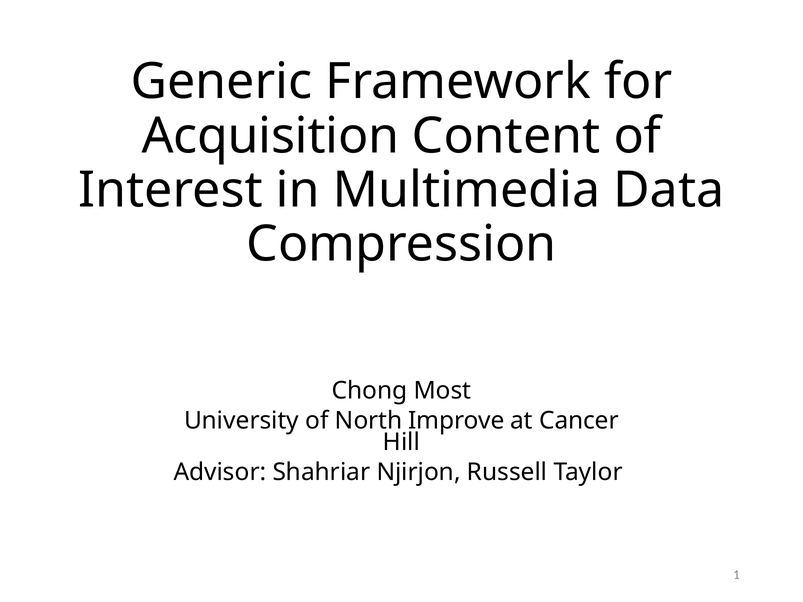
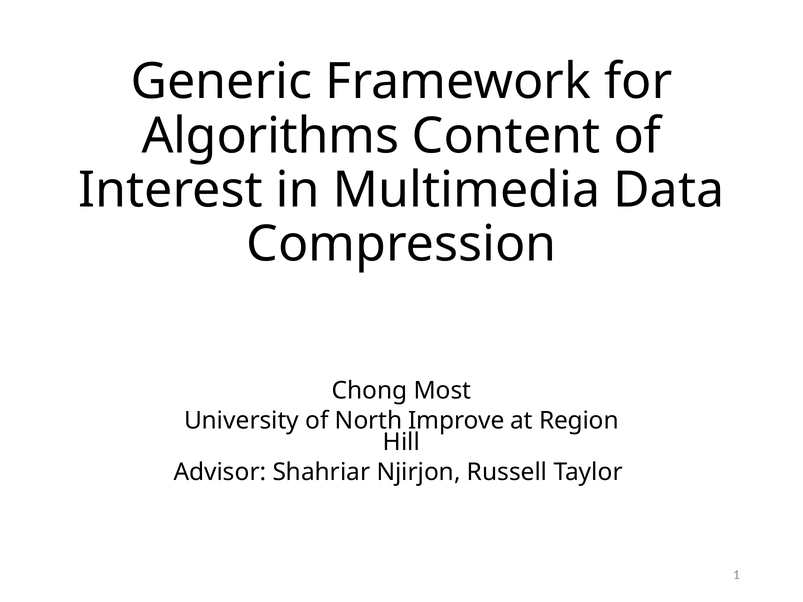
Acquisition: Acquisition -> Algorithms
Cancer: Cancer -> Region
